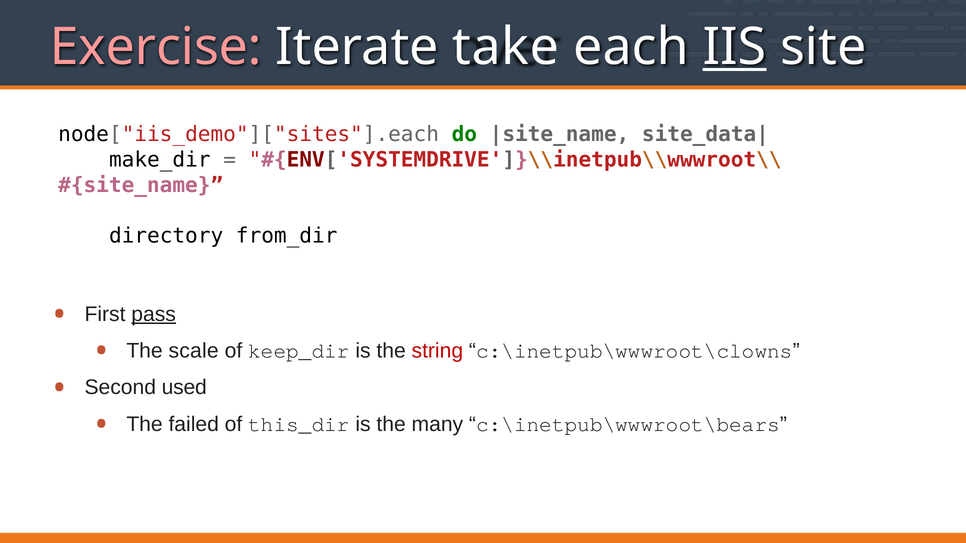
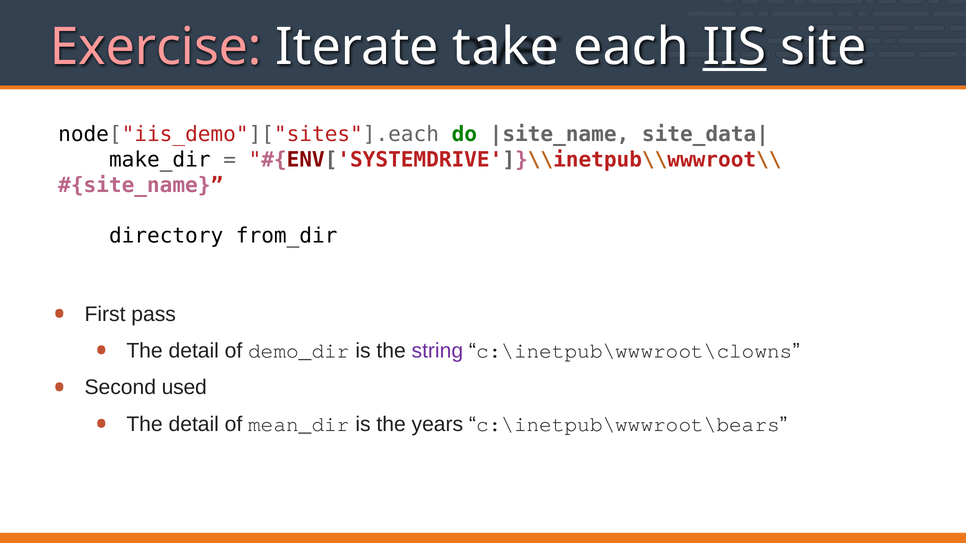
pass underline: present -> none
scale at (194, 351): scale -> detail
keep_dir: keep_dir -> demo_dir
string colour: red -> purple
failed at (194, 424): failed -> detail
this_dir: this_dir -> mean_dir
many: many -> years
